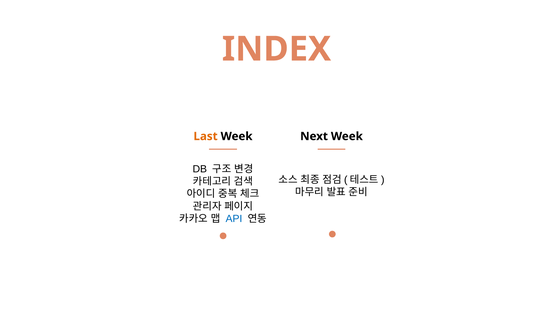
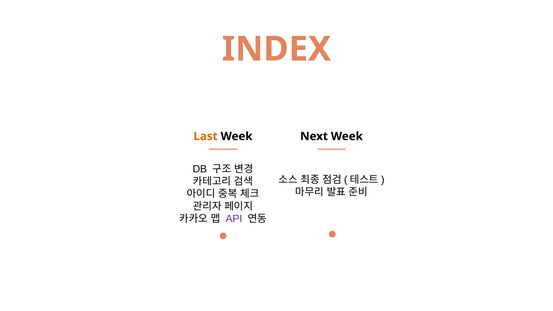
API colour: blue -> purple
